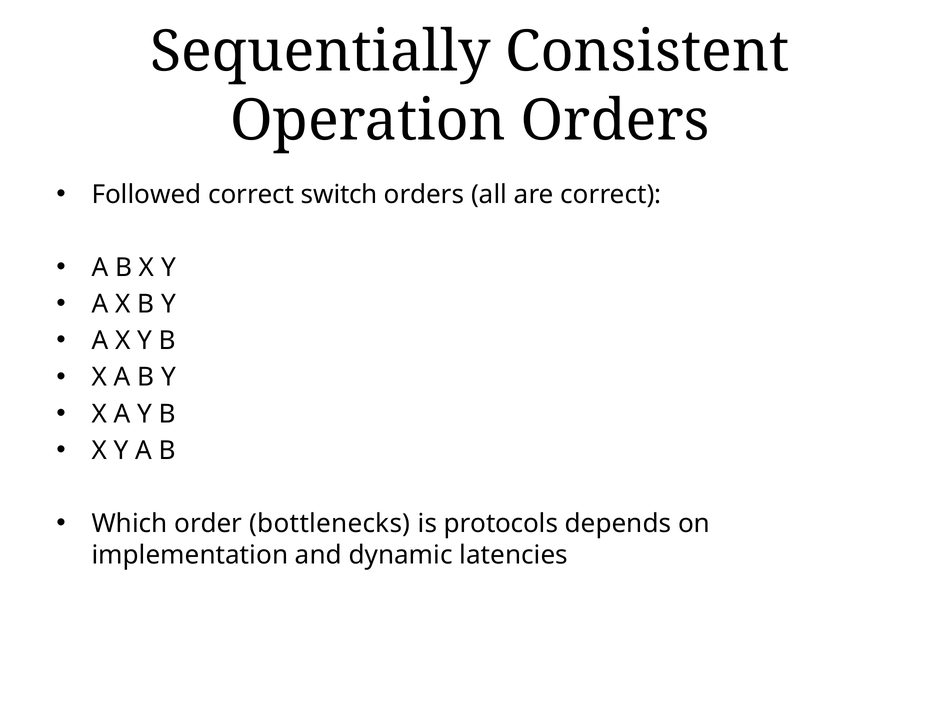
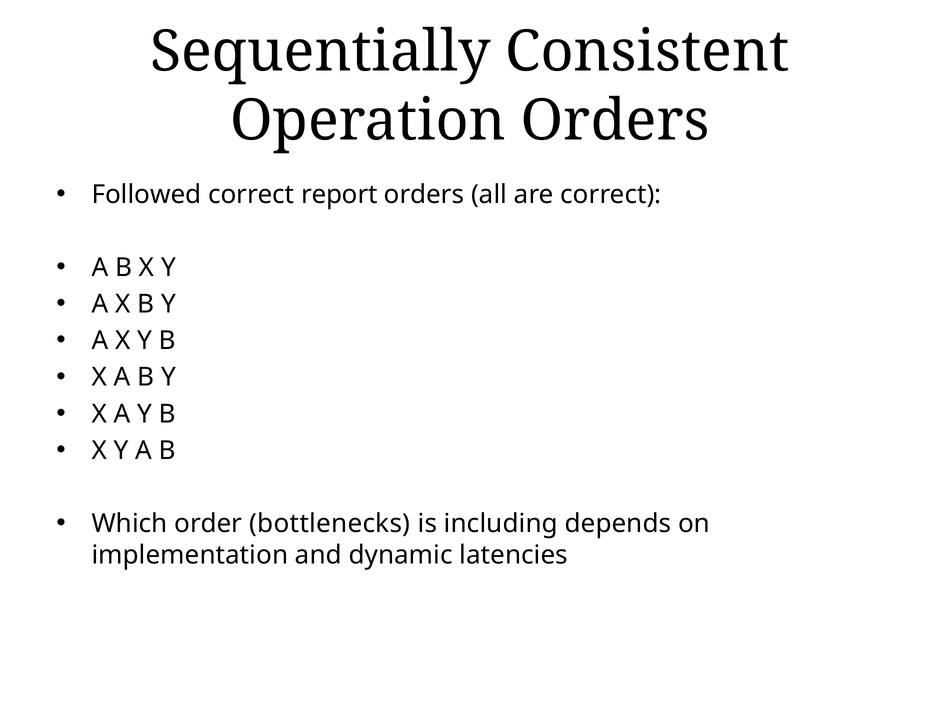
switch: switch -> report
protocols: protocols -> including
